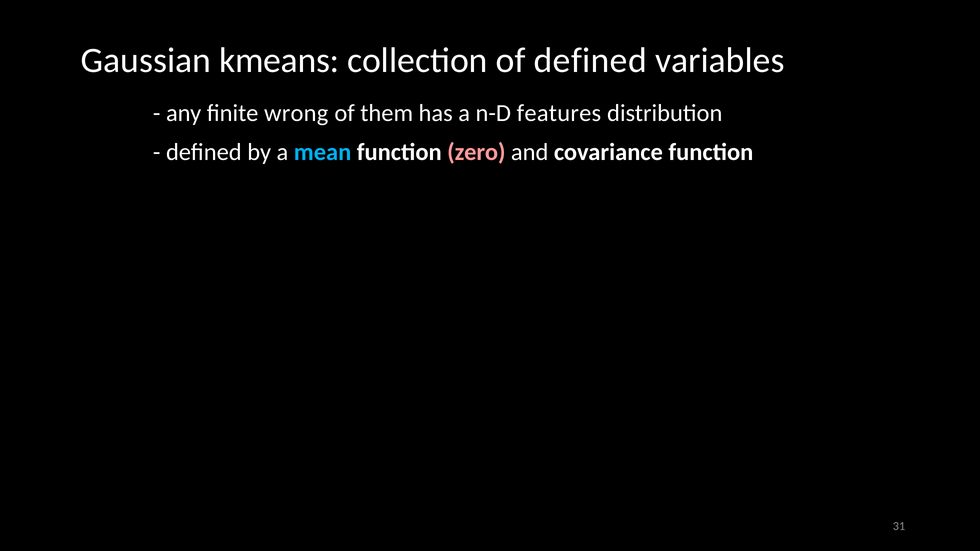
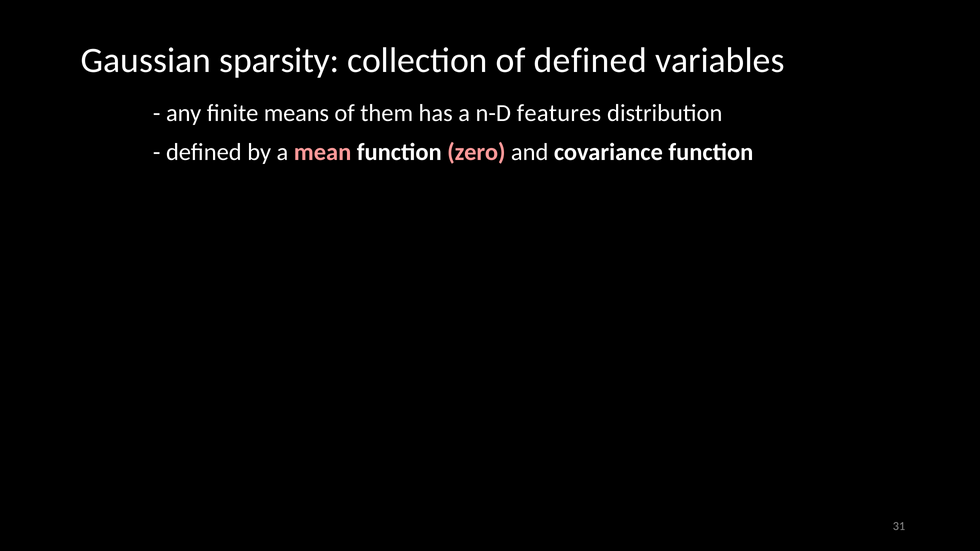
kmeans: kmeans -> sparsity
wrong: wrong -> means
mean colour: light blue -> pink
